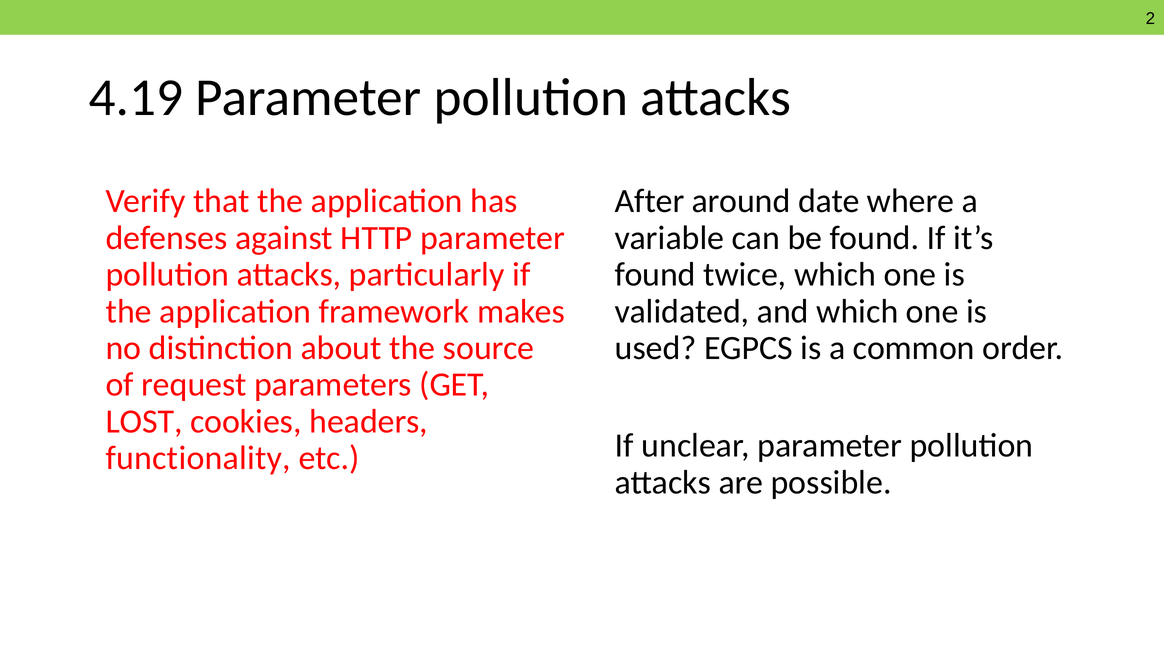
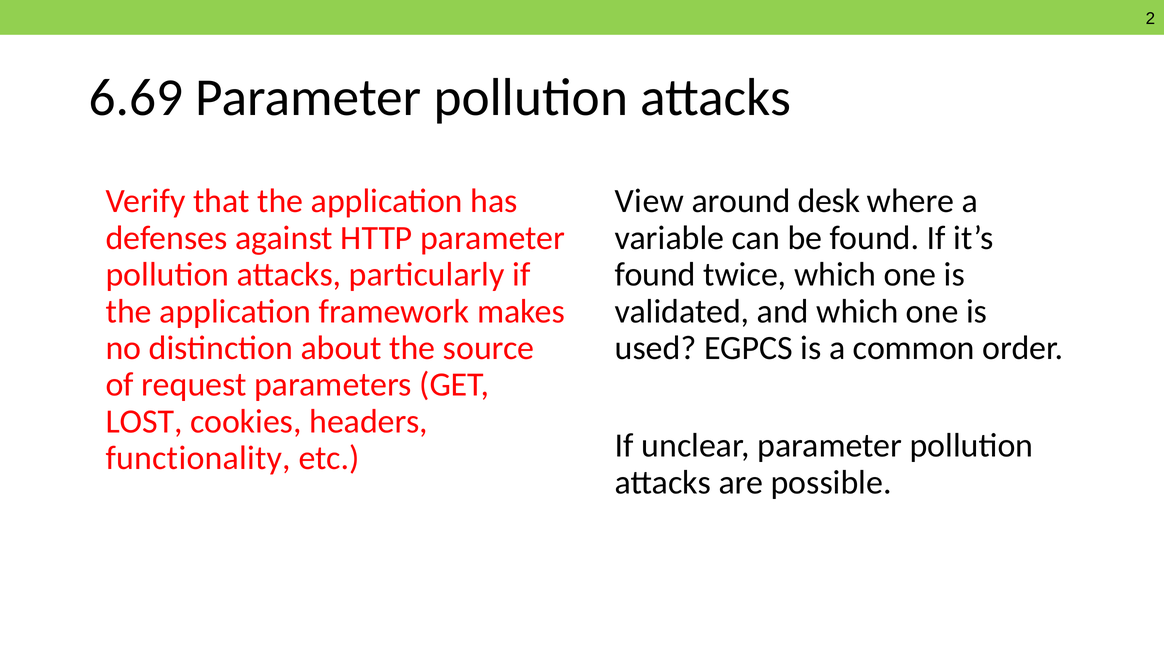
4.19: 4.19 -> 6.69
After: After -> View
date: date -> desk
